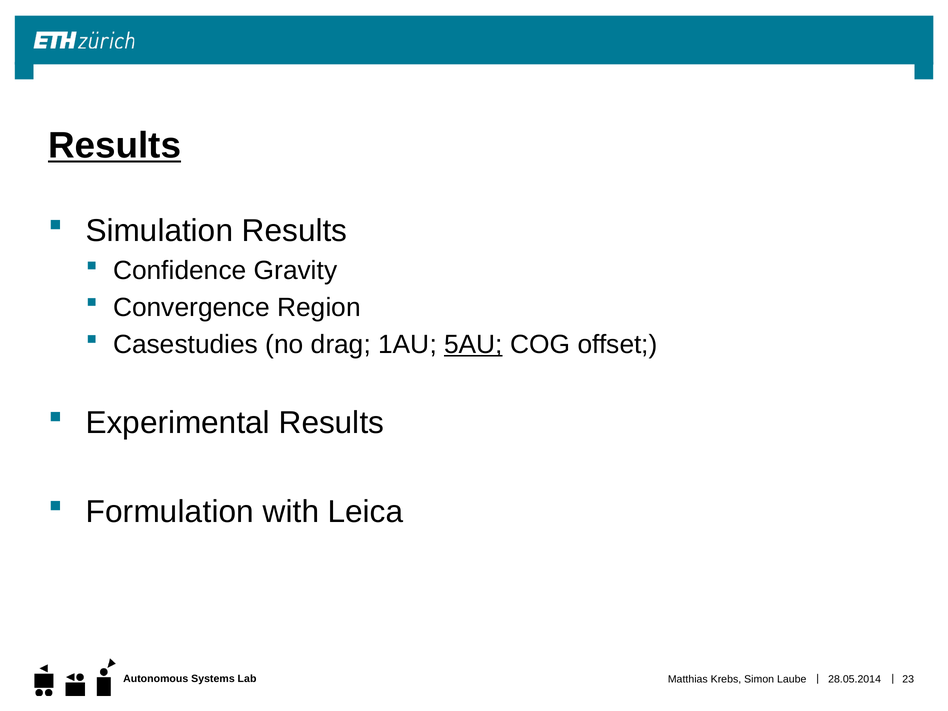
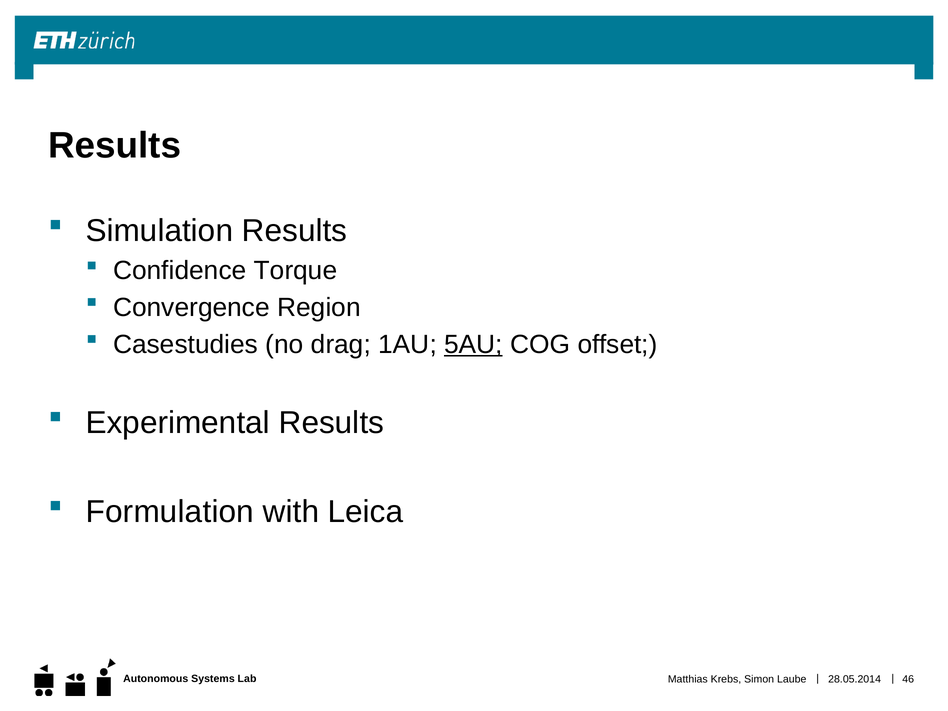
Results at (115, 146) underline: present -> none
Gravity: Gravity -> Torque
23: 23 -> 46
